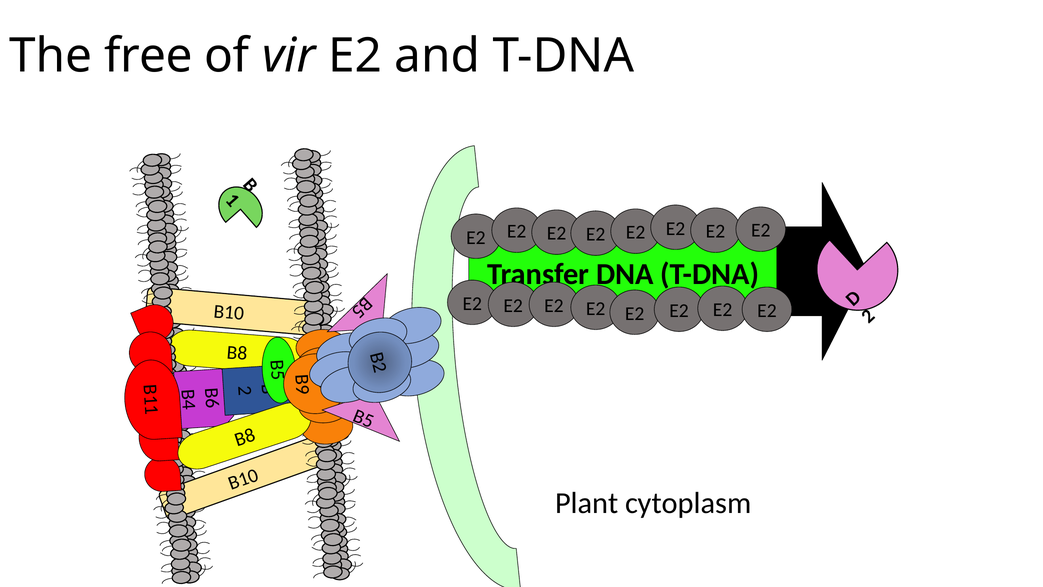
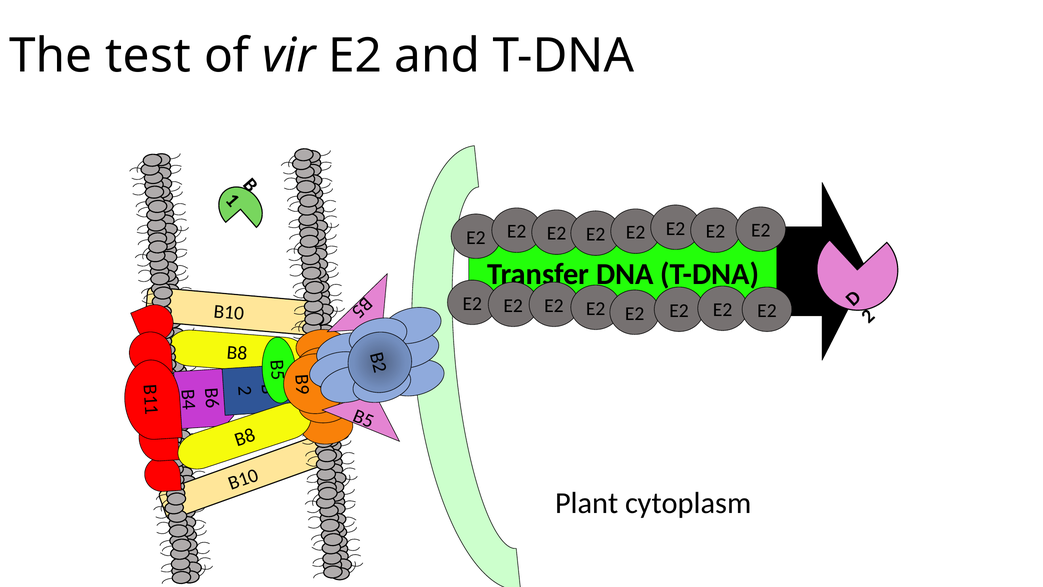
free: free -> test
